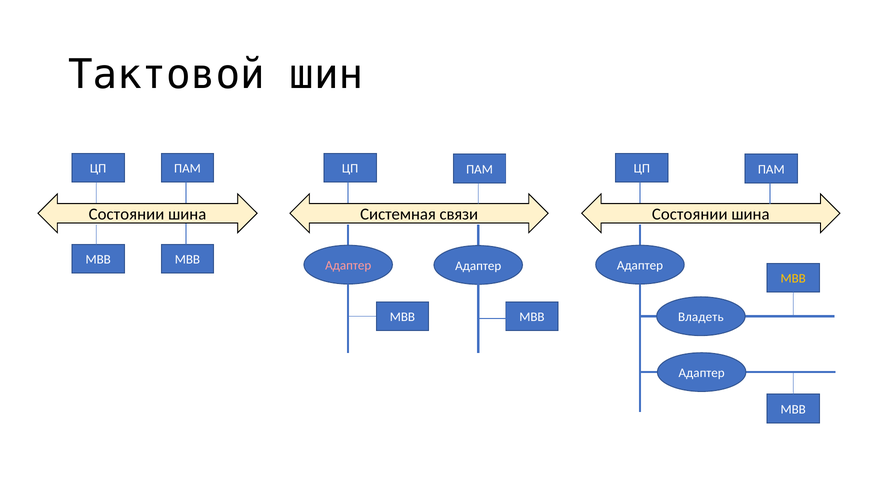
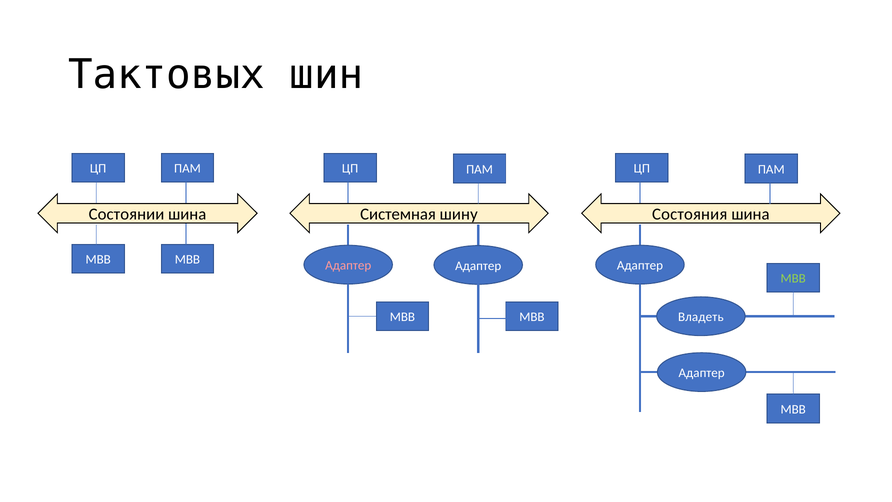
Тактовой: Тактовой -> Тактовых
связи: связи -> шину
Состоянии at (690, 214): Состоянии -> Состояния
МВВ at (793, 278) colour: yellow -> light green
